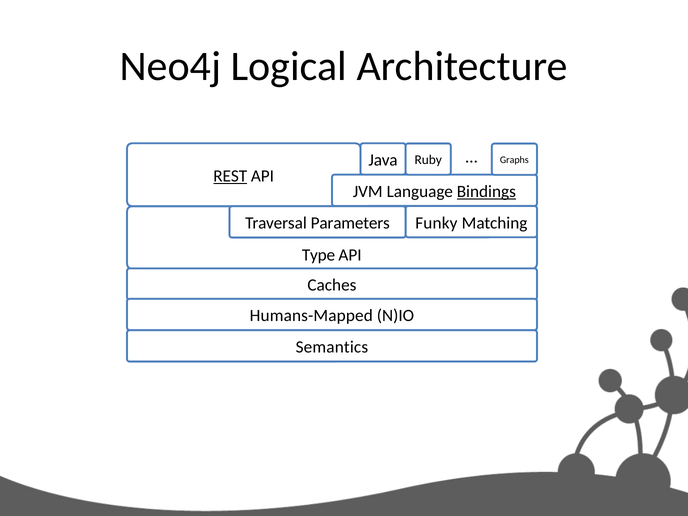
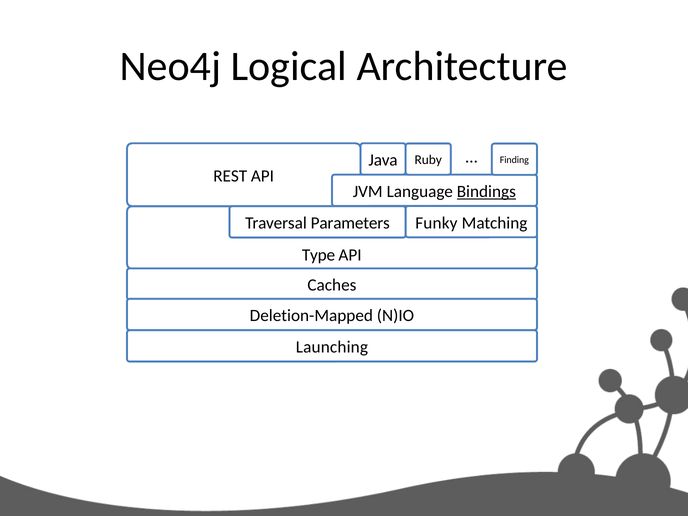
Graphs: Graphs -> Finding
REST underline: present -> none
Humans-Mapped: Humans-Mapped -> Deletion-Mapped
Semantics: Semantics -> Launching
